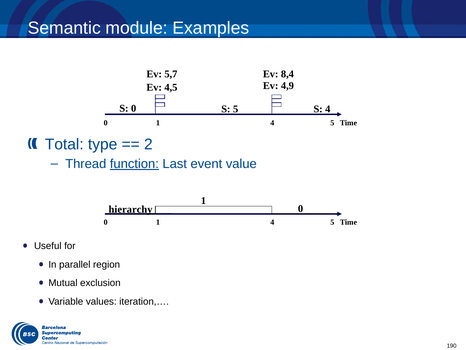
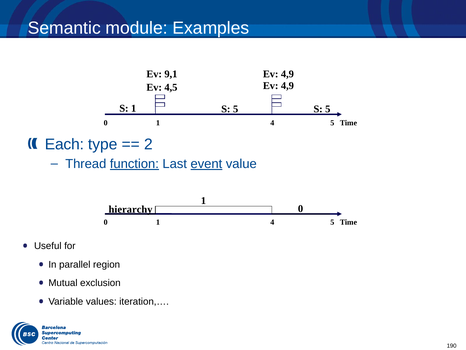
5,7: 5,7 -> 9,1
8,4 at (287, 74): 8,4 -> 4,9
S 0: 0 -> 1
4 at (328, 109): 4 -> 5
Total: Total -> Each
event underline: none -> present
